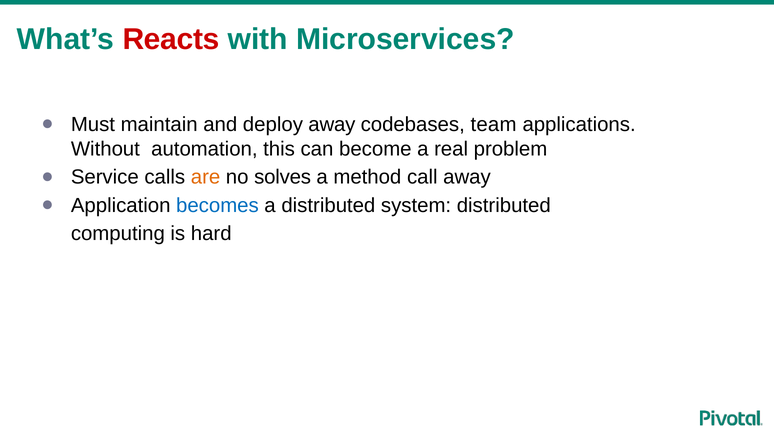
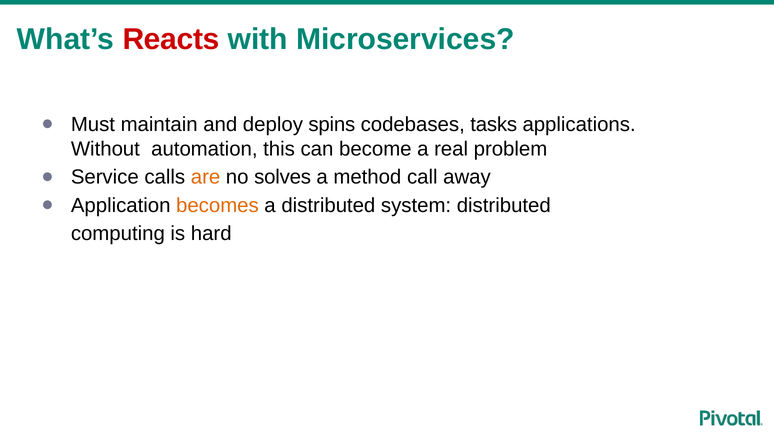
deploy away: away -> spins
team: team -> tasks
becomes colour: blue -> orange
